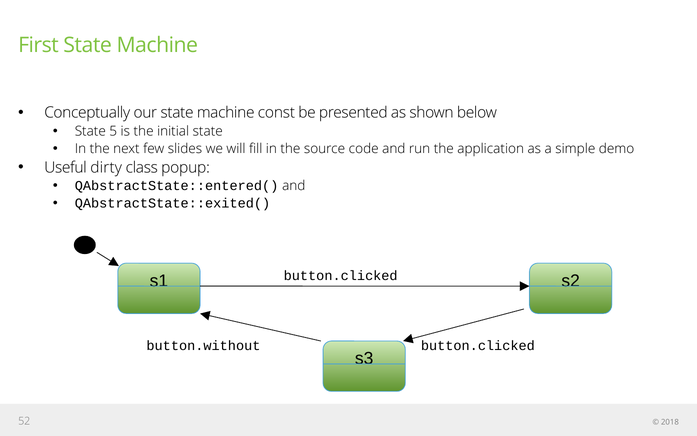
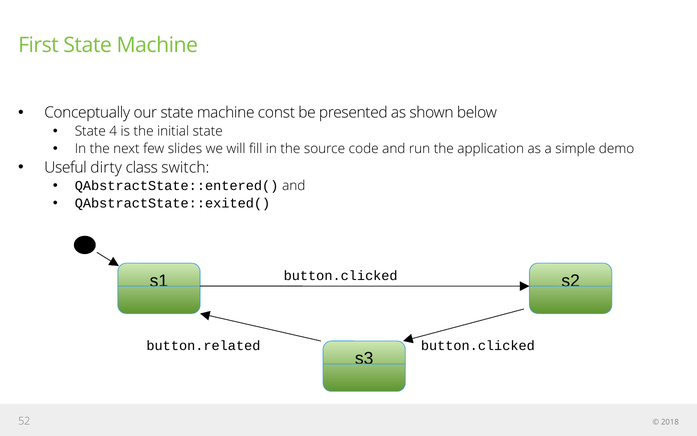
5: 5 -> 4
popup: popup -> switch
button.without: button.without -> button.related
